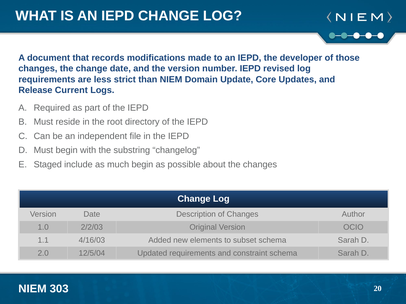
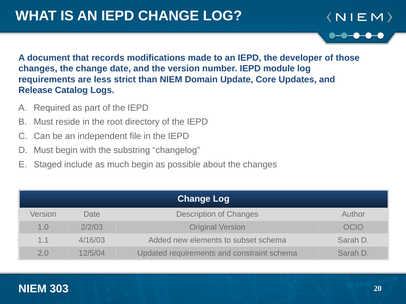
revised: revised -> module
Current: Current -> Catalog
